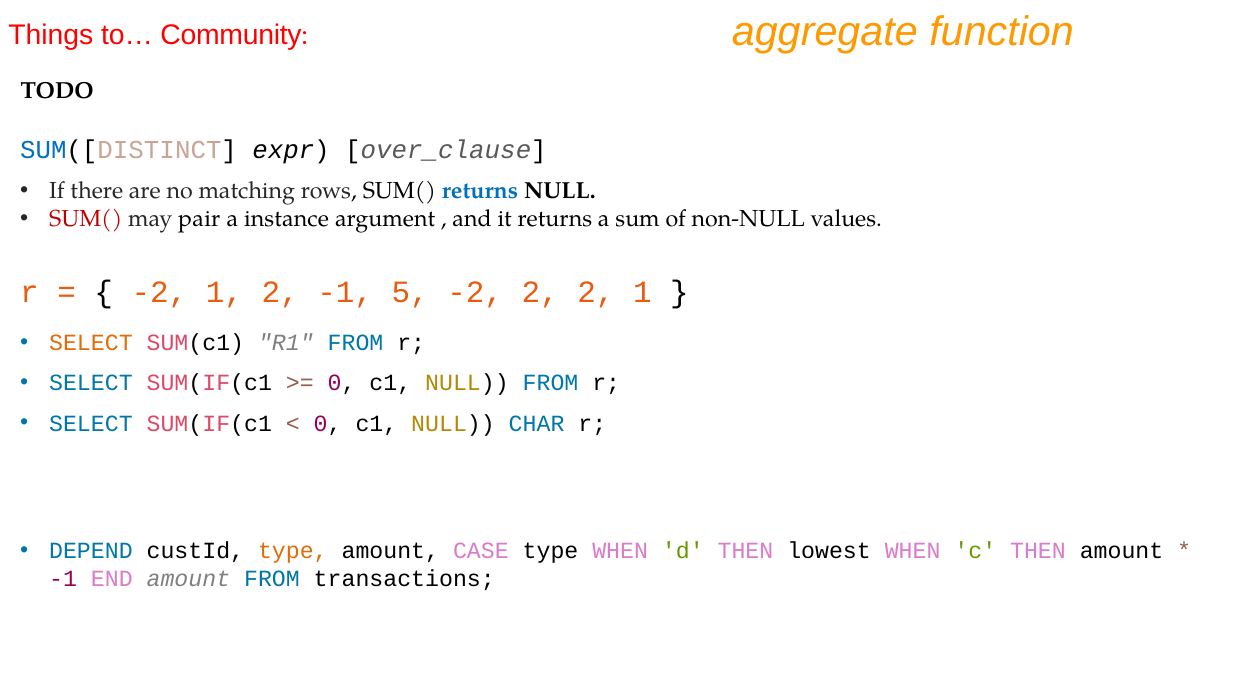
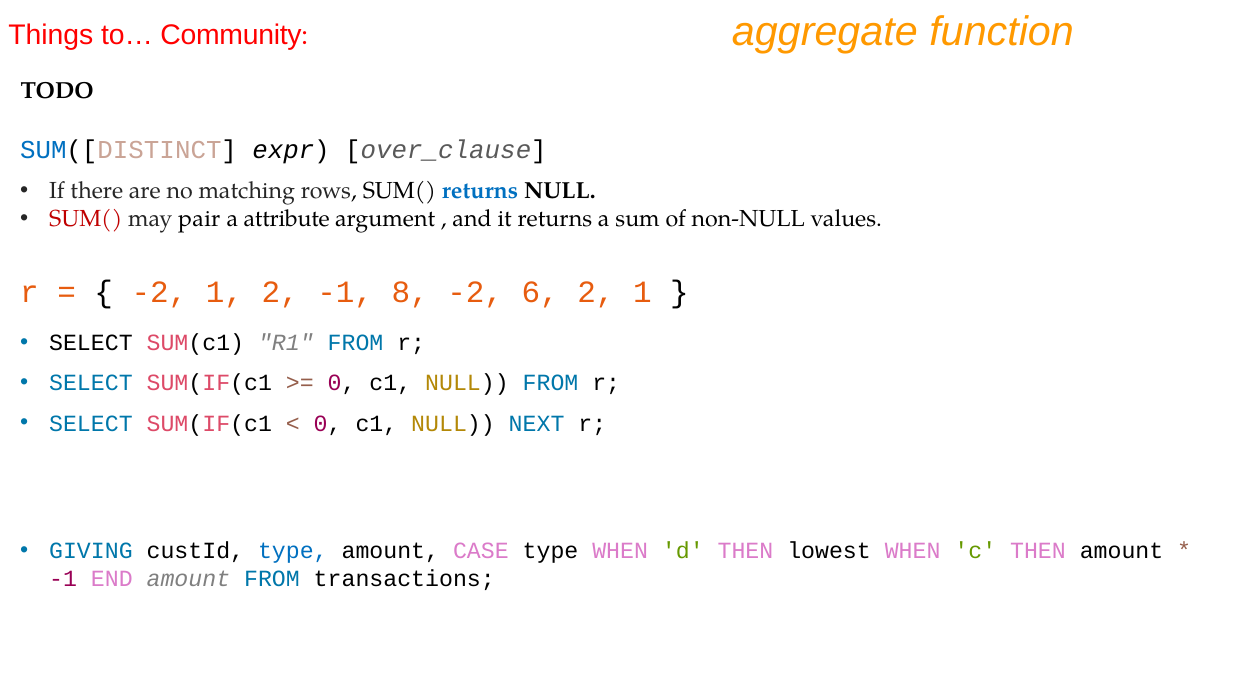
instance: instance -> attribute
5: 5 -> 8
-2 2: 2 -> 6
SELECT at (91, 343) colour: orange -> black
CHAR: CHAR -> NEXT
DEPEND: DEPEND -> GIVING
type at (293, 551) colour: orange -> blue
